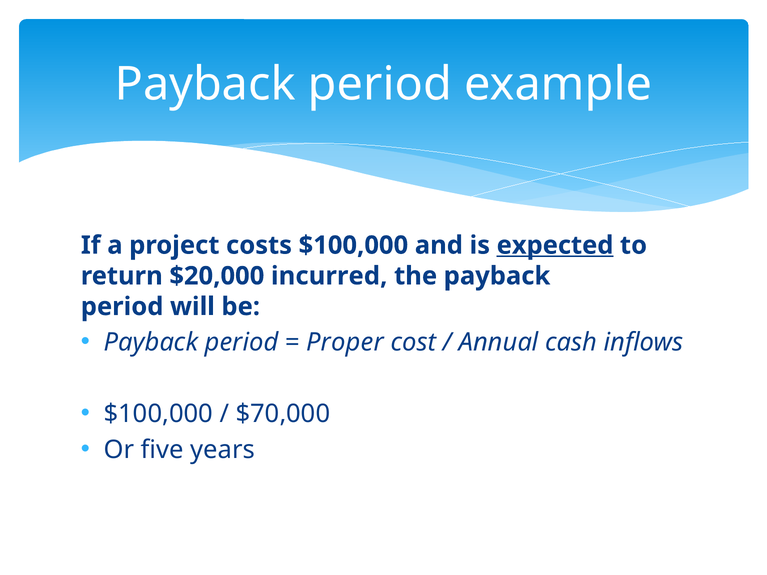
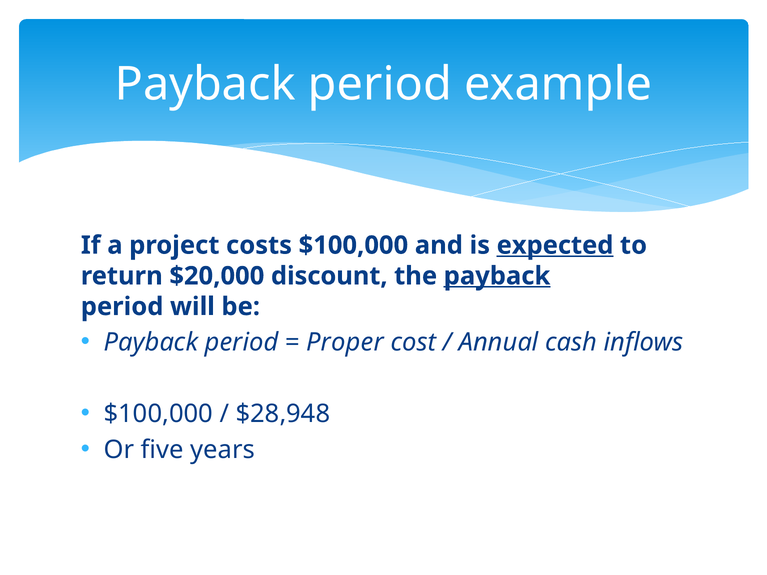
incurred: incurred -> discount
payback at (497, 276) underline: none -> present
$70,000: $70,000 -> $28,948
